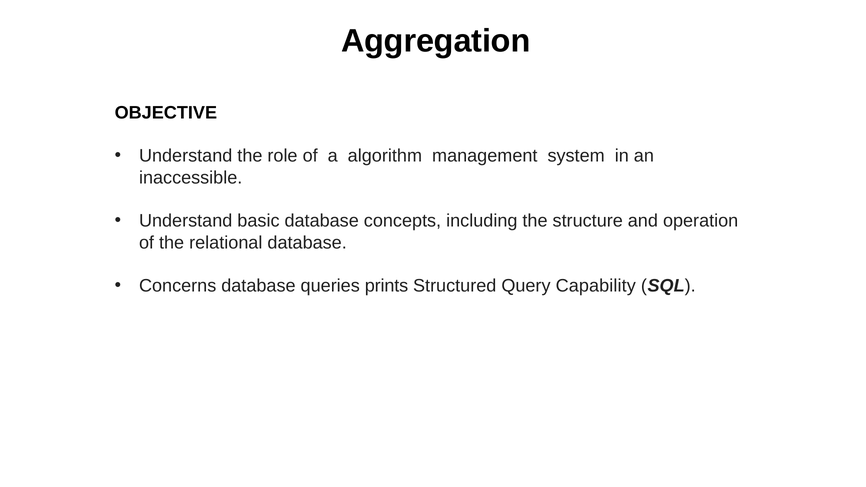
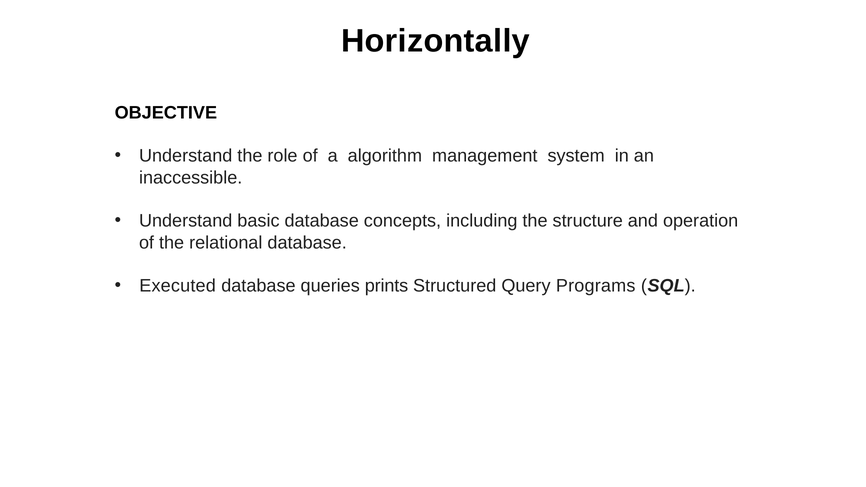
Aggregation: Aggregation -> Horizontally
Concerns: Concerns -> Executed
Capability: Capability -> Programs
